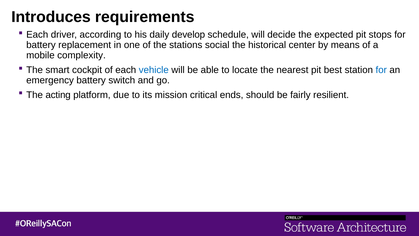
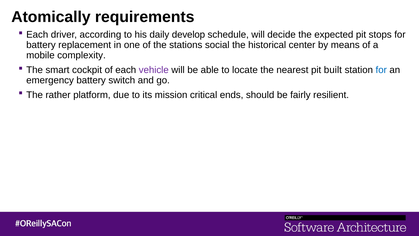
Introduces: Introduces -> Atomically
vehicle colour: blue -> purple
best: best -> built
acting: acting -> rather
